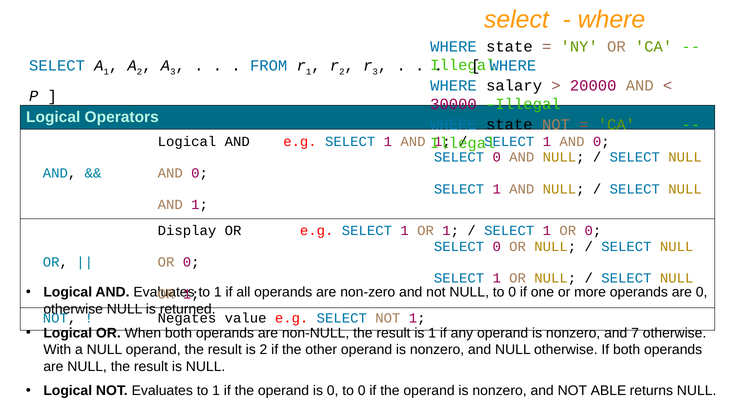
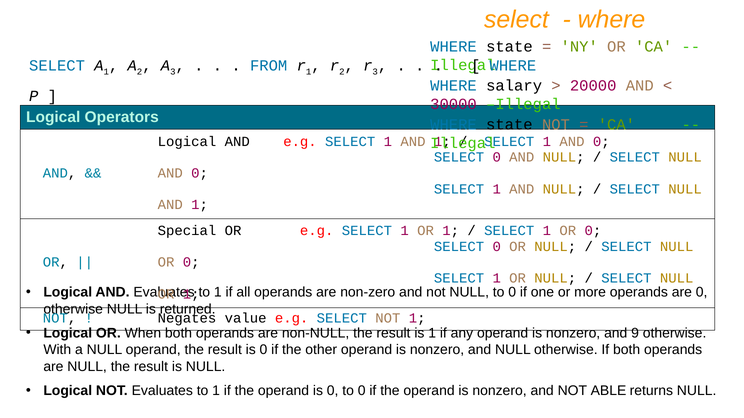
Display: Display -> Special
7: 7 -> 9
result is 2: 2 -> 0
